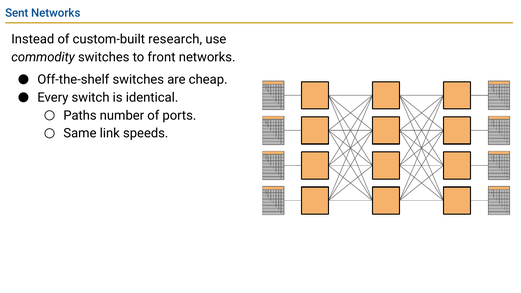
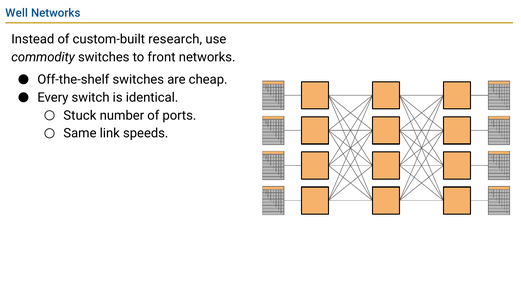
Sent: Sent -> Well
Paths: Paths -> Stuck
